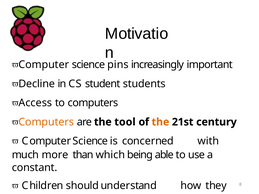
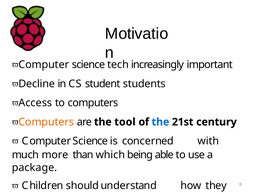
pins: pins -> tech
the at (160, 122) colour: orange -> blue
constant: constant -> package
